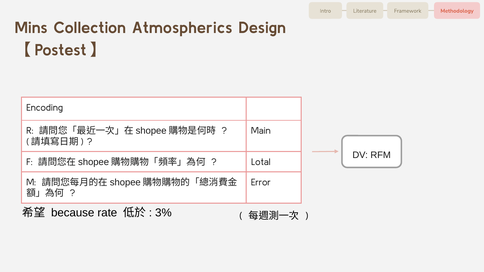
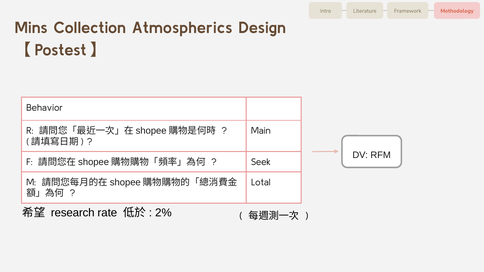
Encoding: Encoding -> Behavior
Lotal: Lotal -> Seek
Error: Error -> Lotal
because: because -> research
3%: 3% -> 2%
